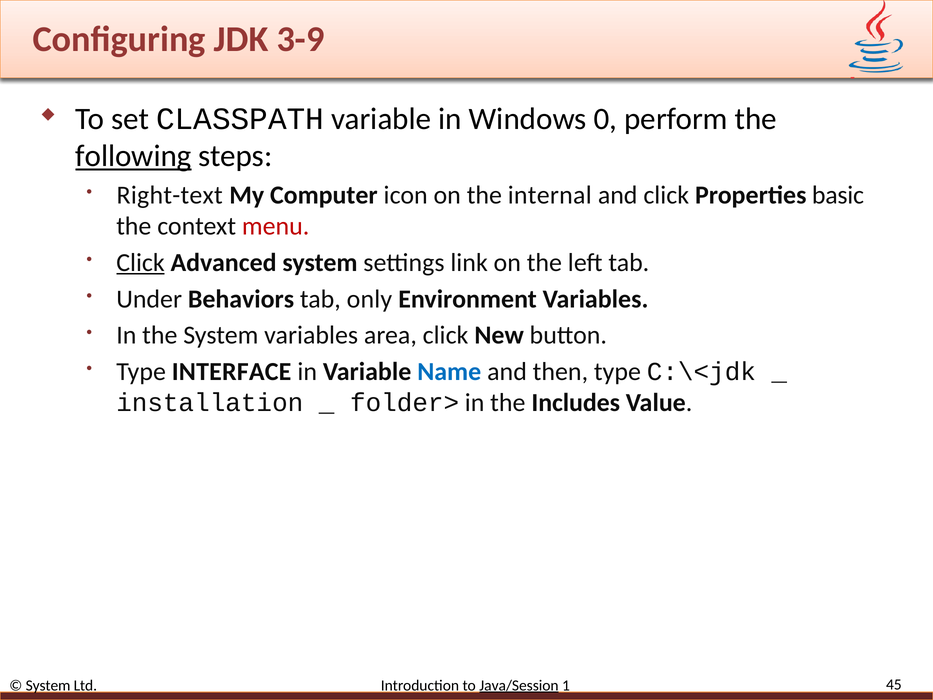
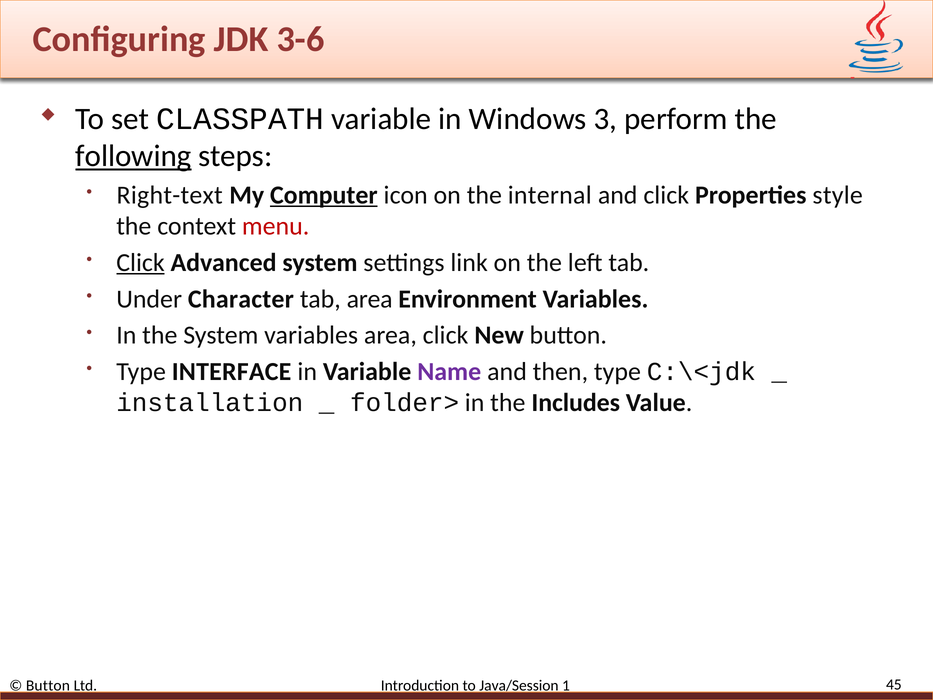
3-9: 3-9 -> 3-6
0: 0 -> 3
Computer underline: none -> present
basic: basic -> style
Behaviors: Behaviors -> Character
tab only: only -> area
Name colour: blue -> purple
System at (48, 685): System -> Button
Java/Session underline: present -> none
